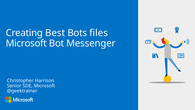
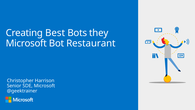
files: files -> they
Messenger: Messenger -> Restaurant
